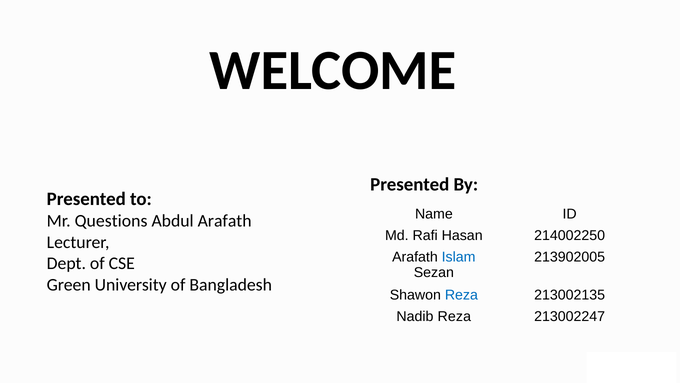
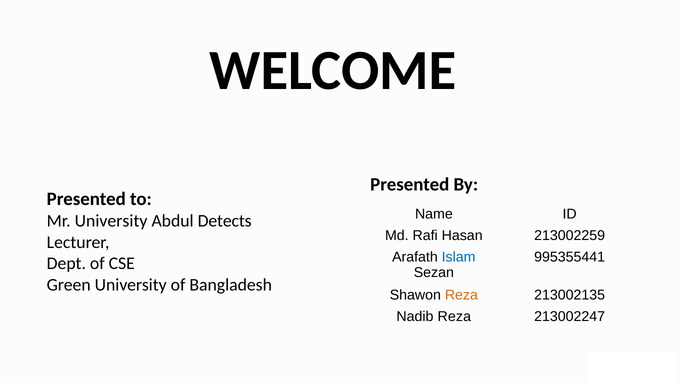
Mr Questions: Questions -> University
Abdul Arafath: Arafath -> Detects
214002250: 214002250 -> 213002259
213902005: 213902005 -> 995355441
Reza at (461, 295) colour: blue -> orange
